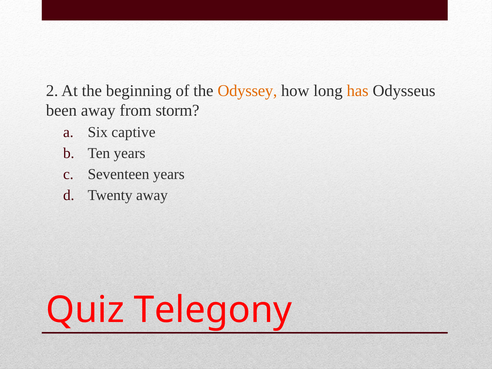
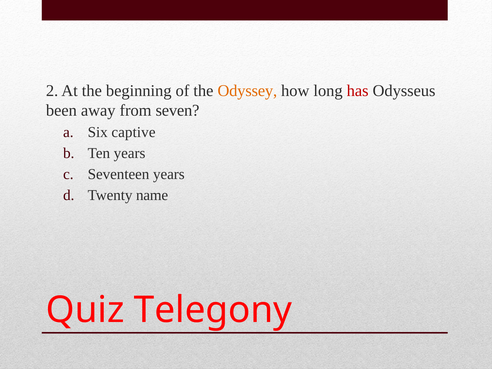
has colour: orange -> red
storm: storm -> seven
Twenty away: away -> name
